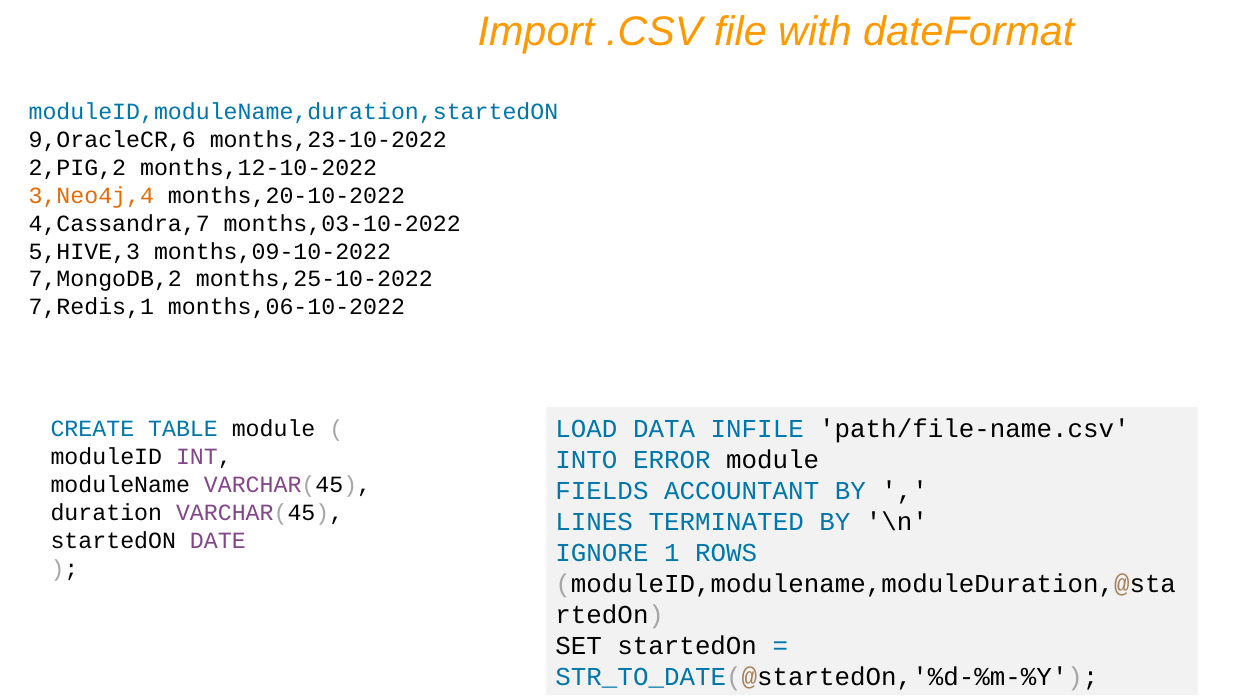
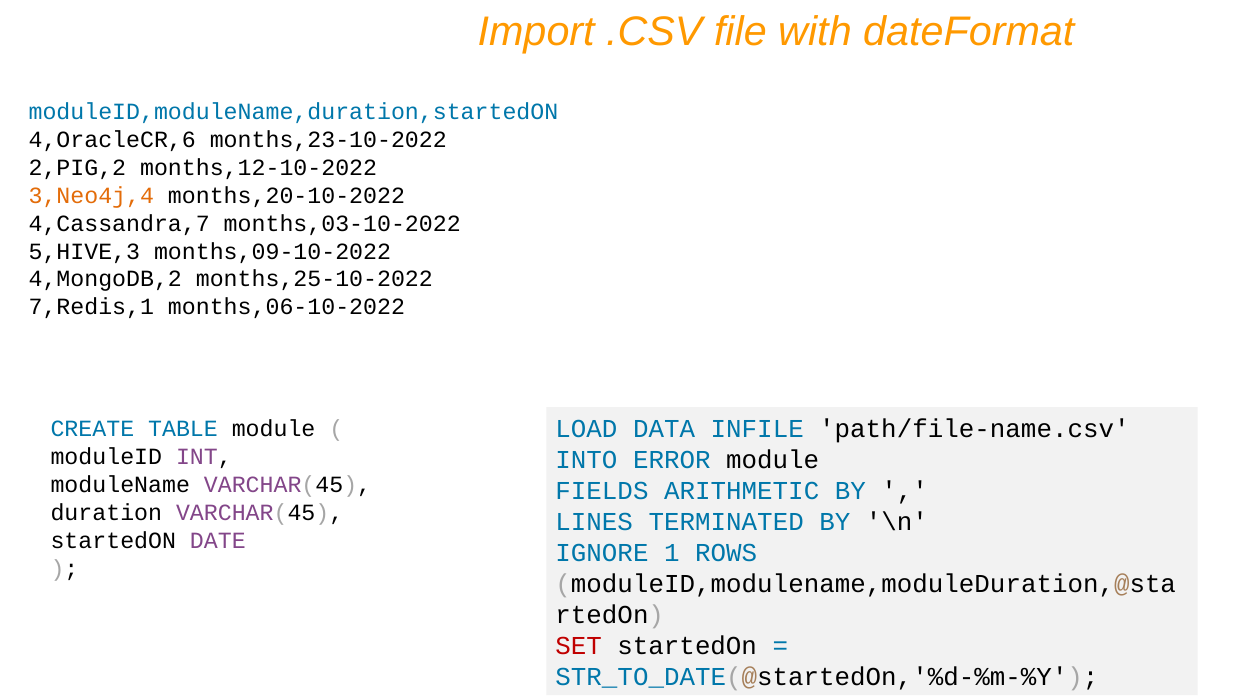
9,OracleCR,6: 9,OracleCR,6 -> 4,OracleCR,6
7,MongoDB,2: 7,MongoDB,2 -> 4,MongoDB,2
ACCOUNTANT: ACCOUNTANT -> ARITHMETIC
SET colour: black -> red
